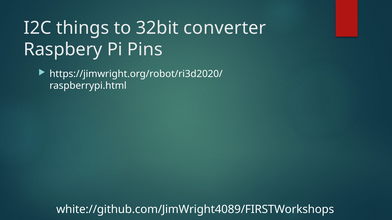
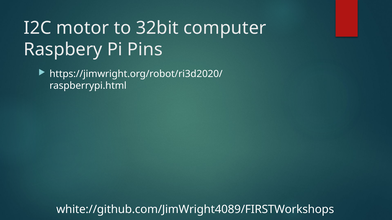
things: things -> motor
converter: converter -> computer
